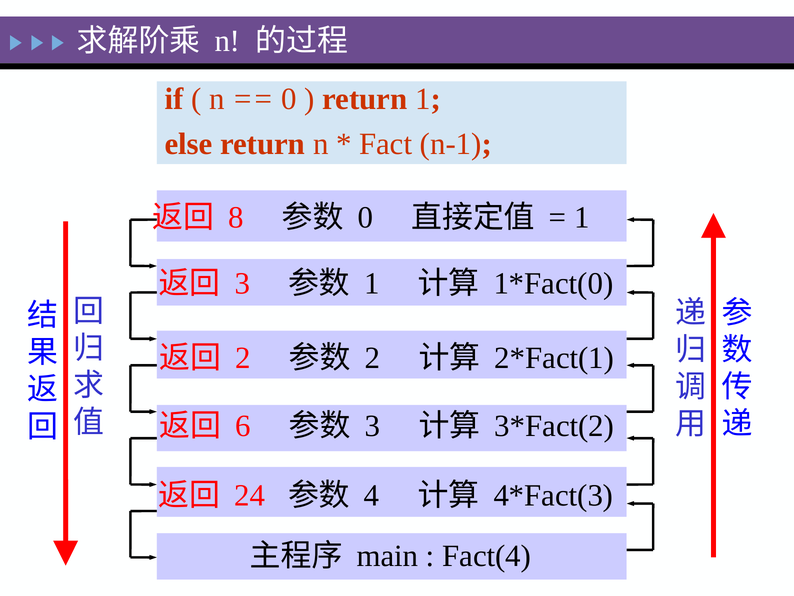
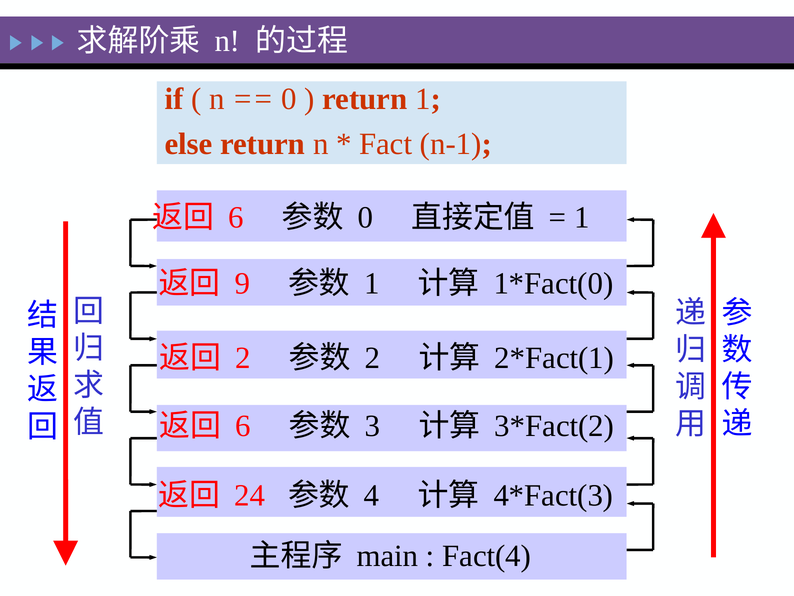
8 at (236, 217): 8 -> 6
3 at (242, 283): 3 -> 9
